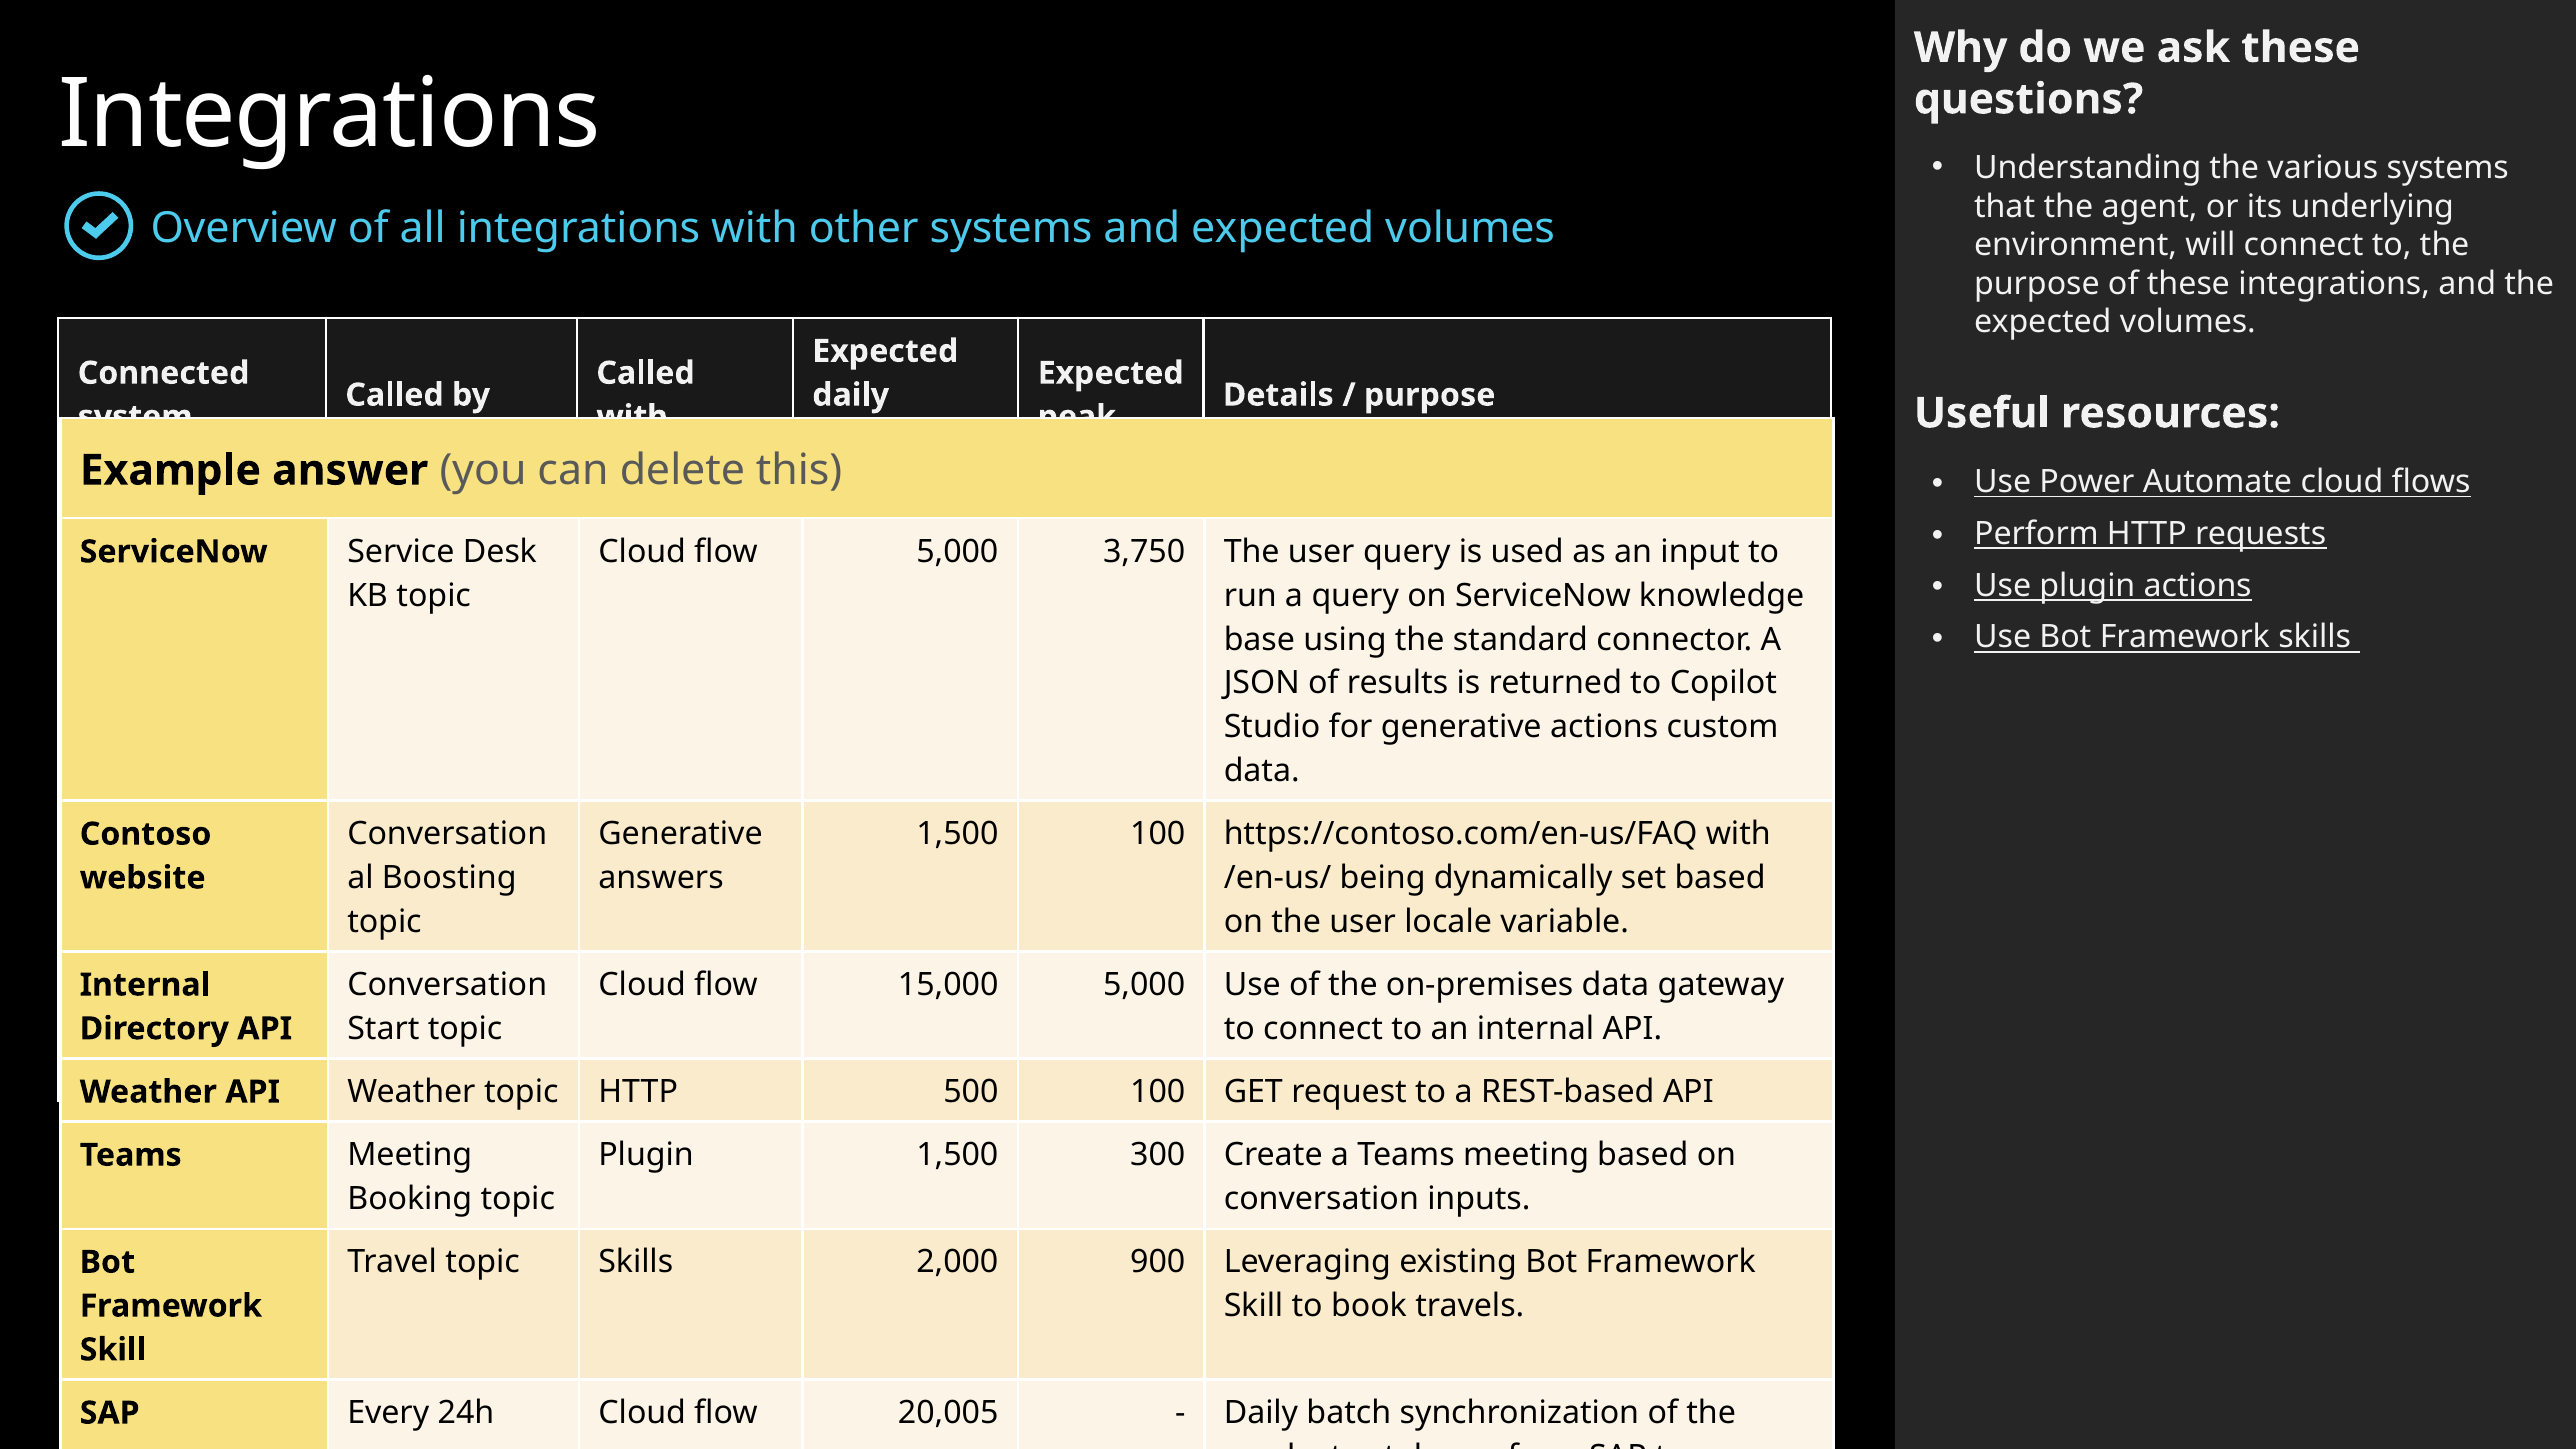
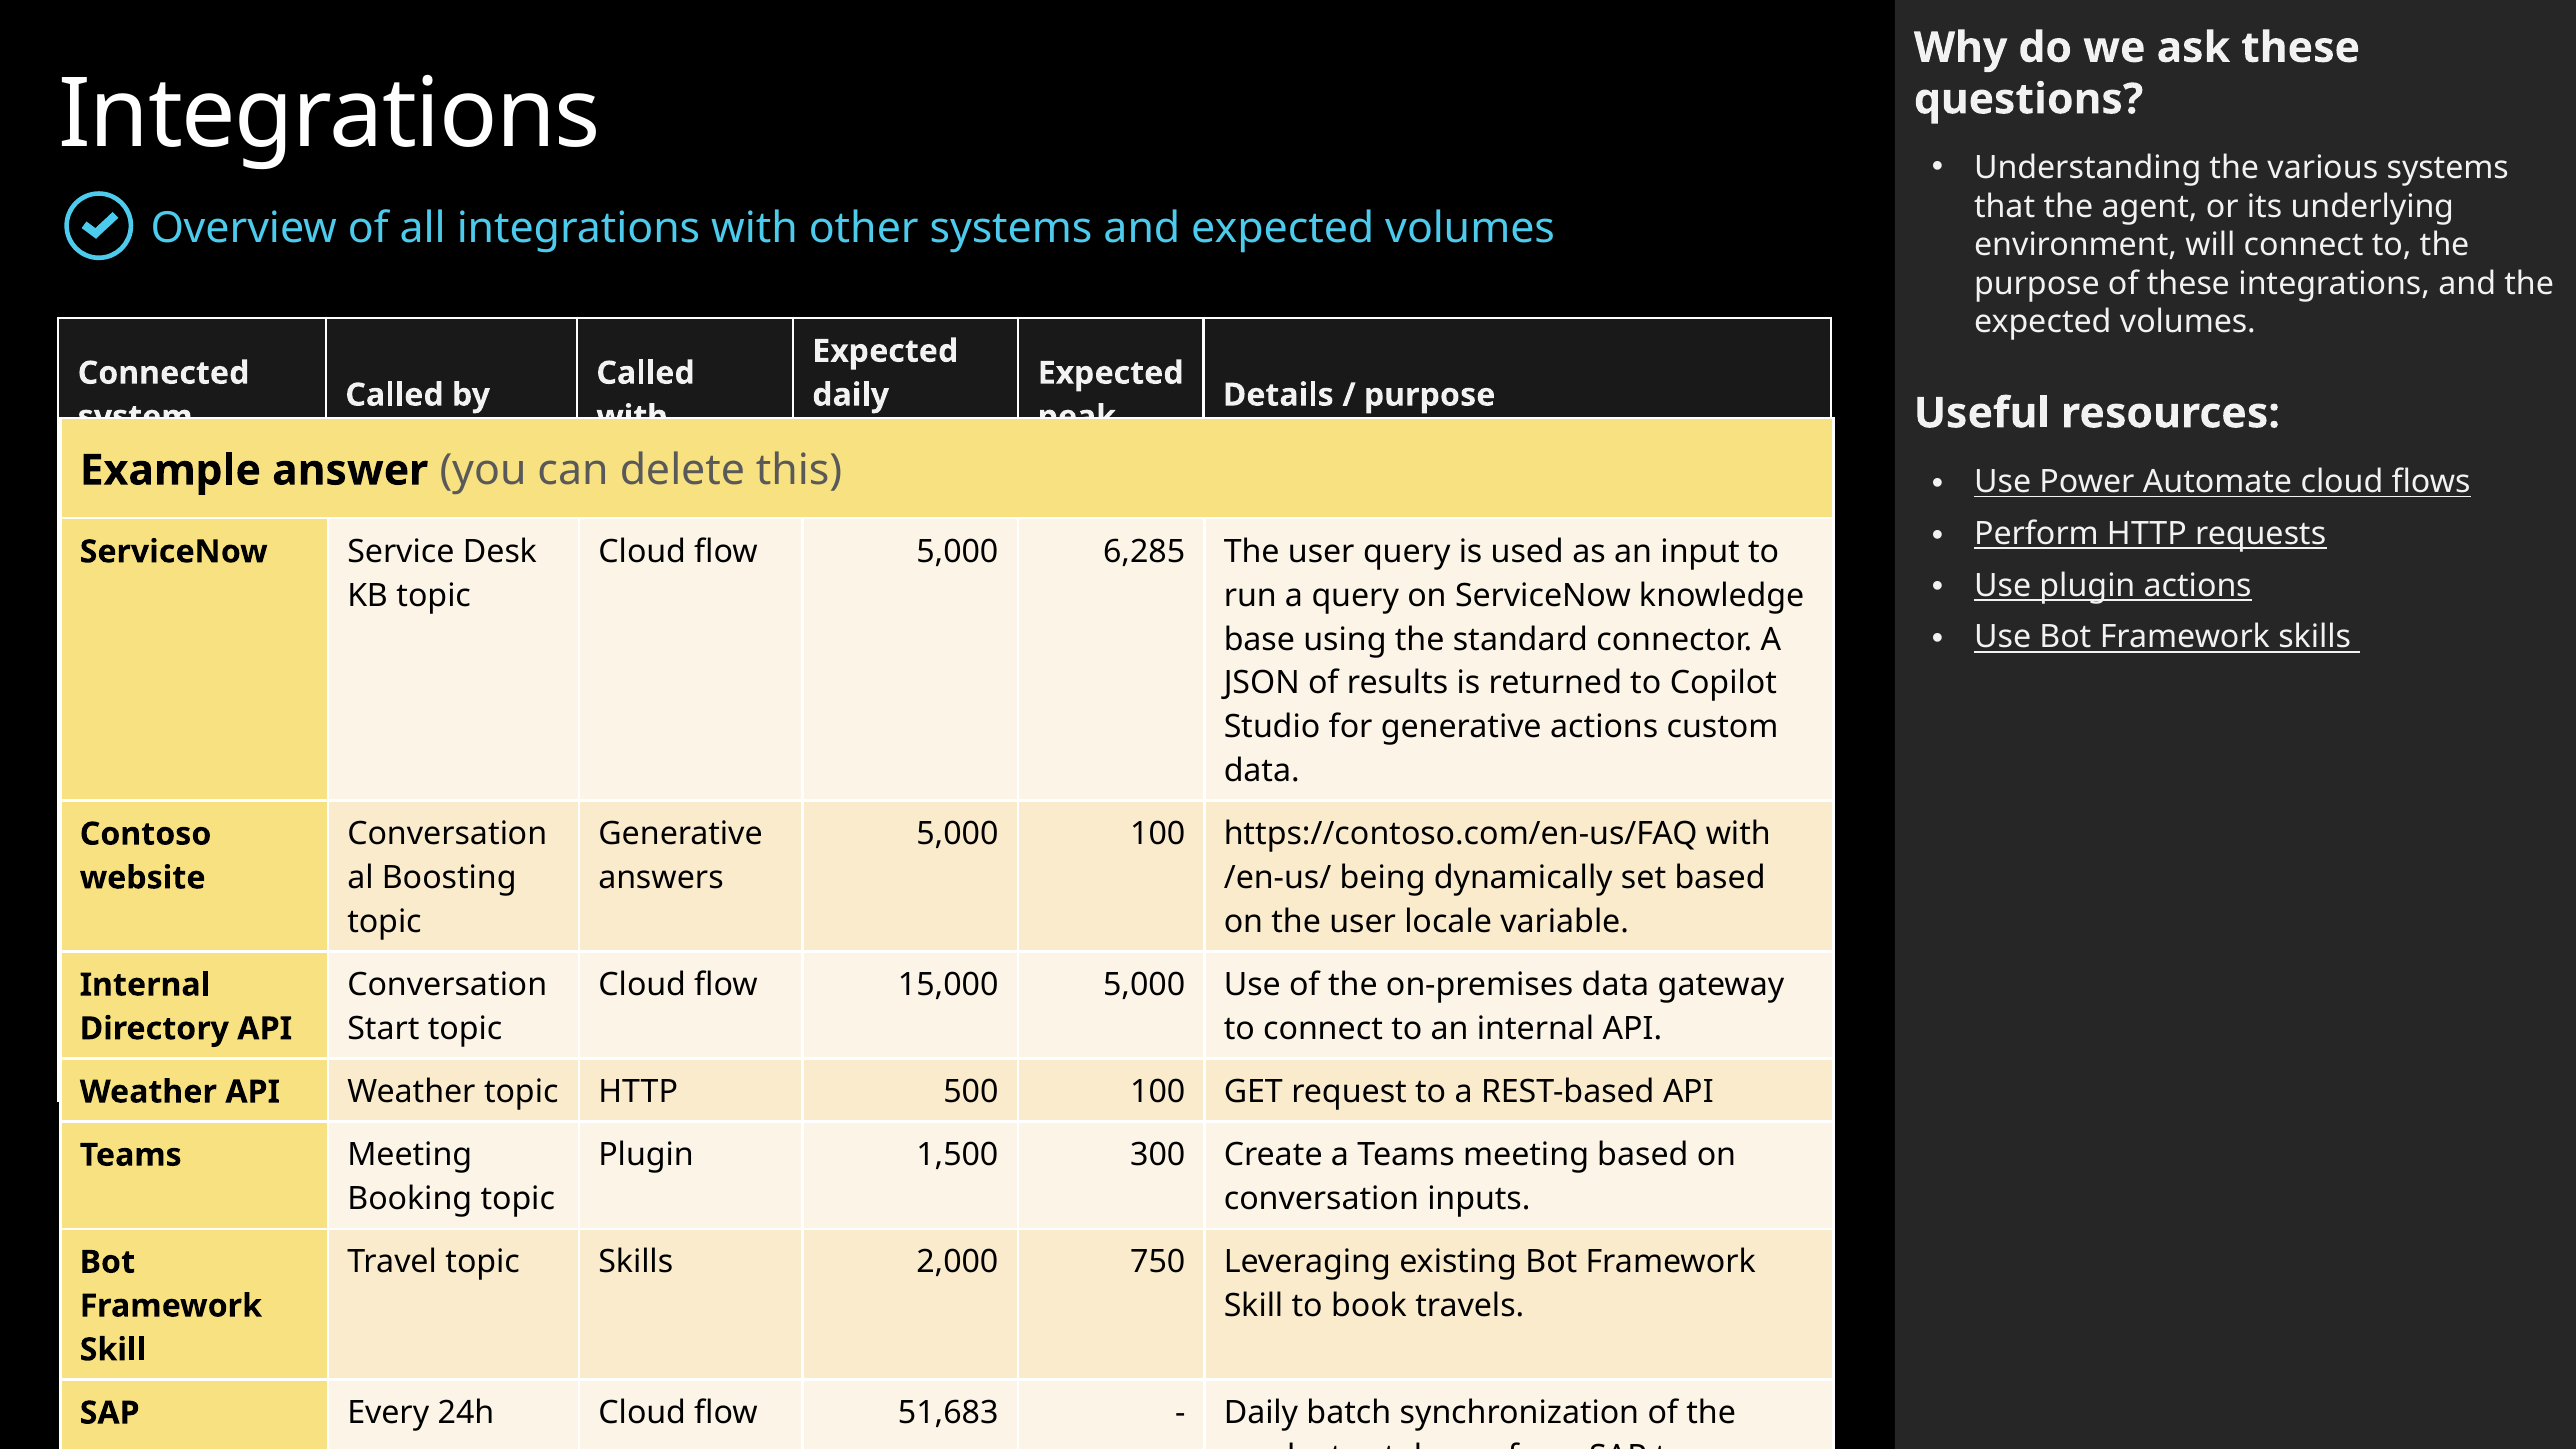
3,750: 3,750 -> 6,285
1,500 at (957, 834): 1,500 -> 5,000
900: 900 -> 750
20,005: 20,005 -> 51,683
